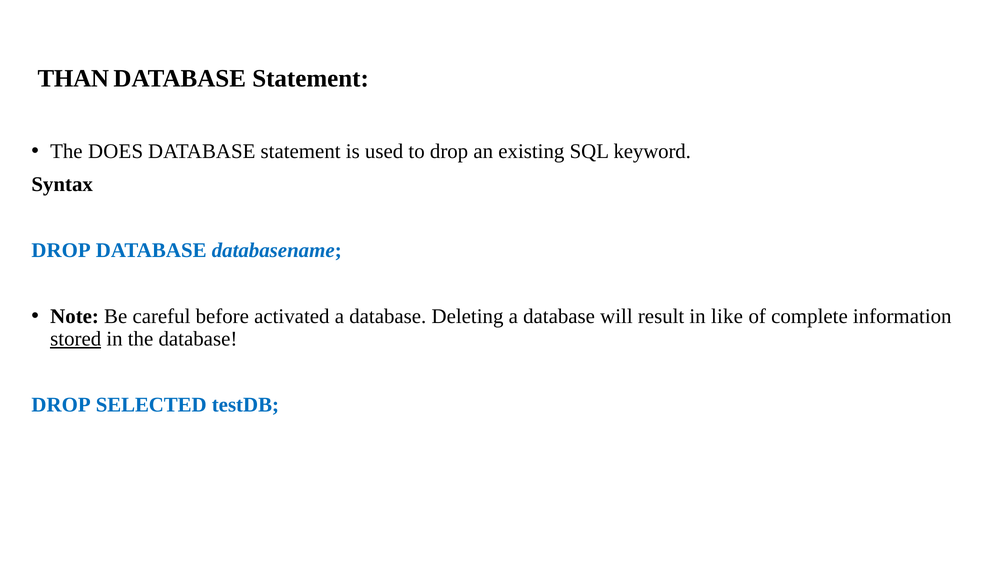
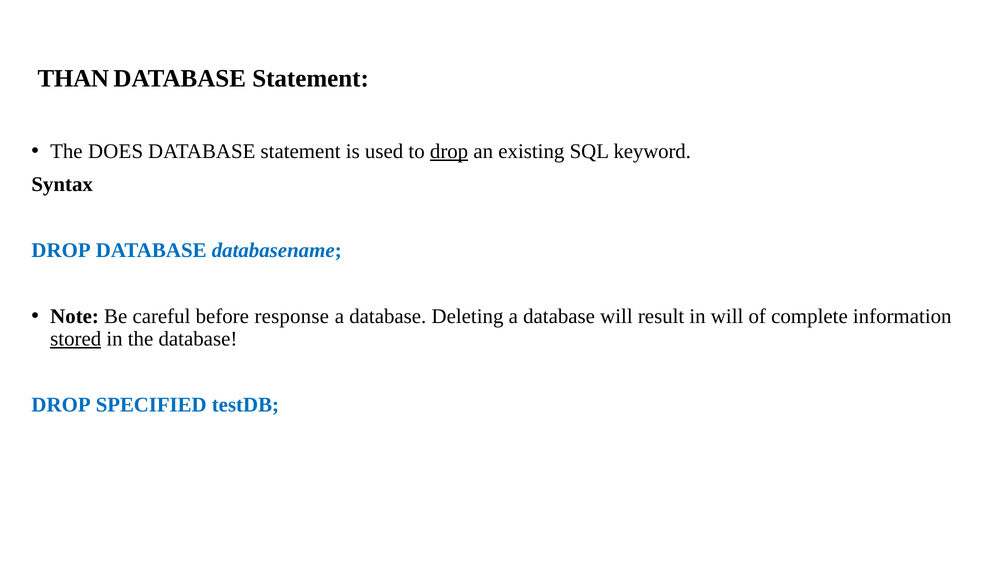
drop at (449, 151) underline: none -> present
activated: activated -> response
in like: like -> will
SELECTED: SELECTED -> SPECIFIED
